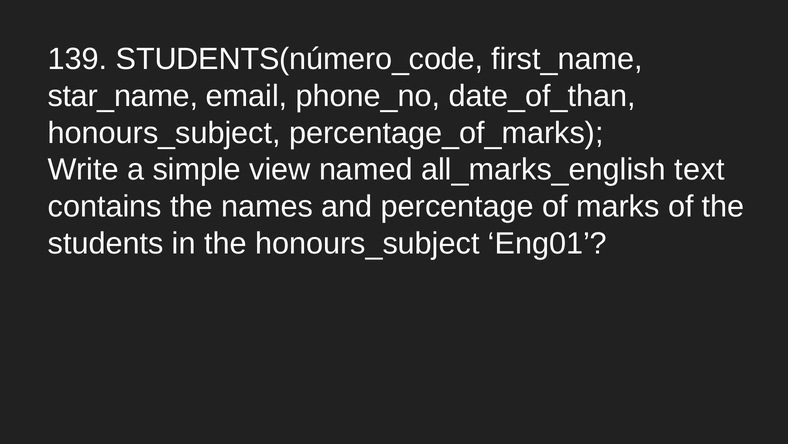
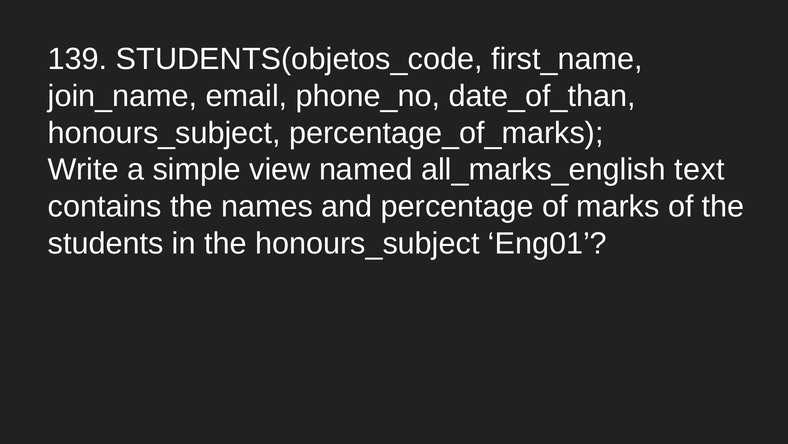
STUDENTS(número_code: STUDENTS(número_code -> STUDENTS(objetos_code
star_name: star_name -> join_name
